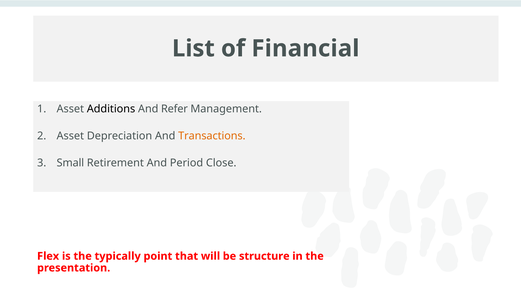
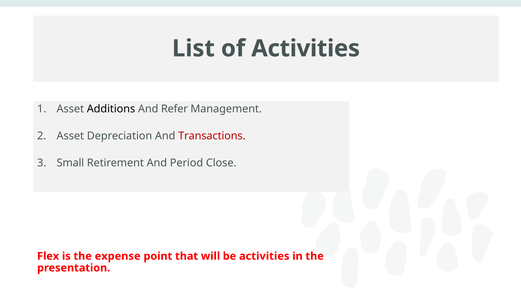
of Financial: Financial -> Activities
Transactions colour: orange -> red
typically: typically -> expense
be structure: structure -> activities
